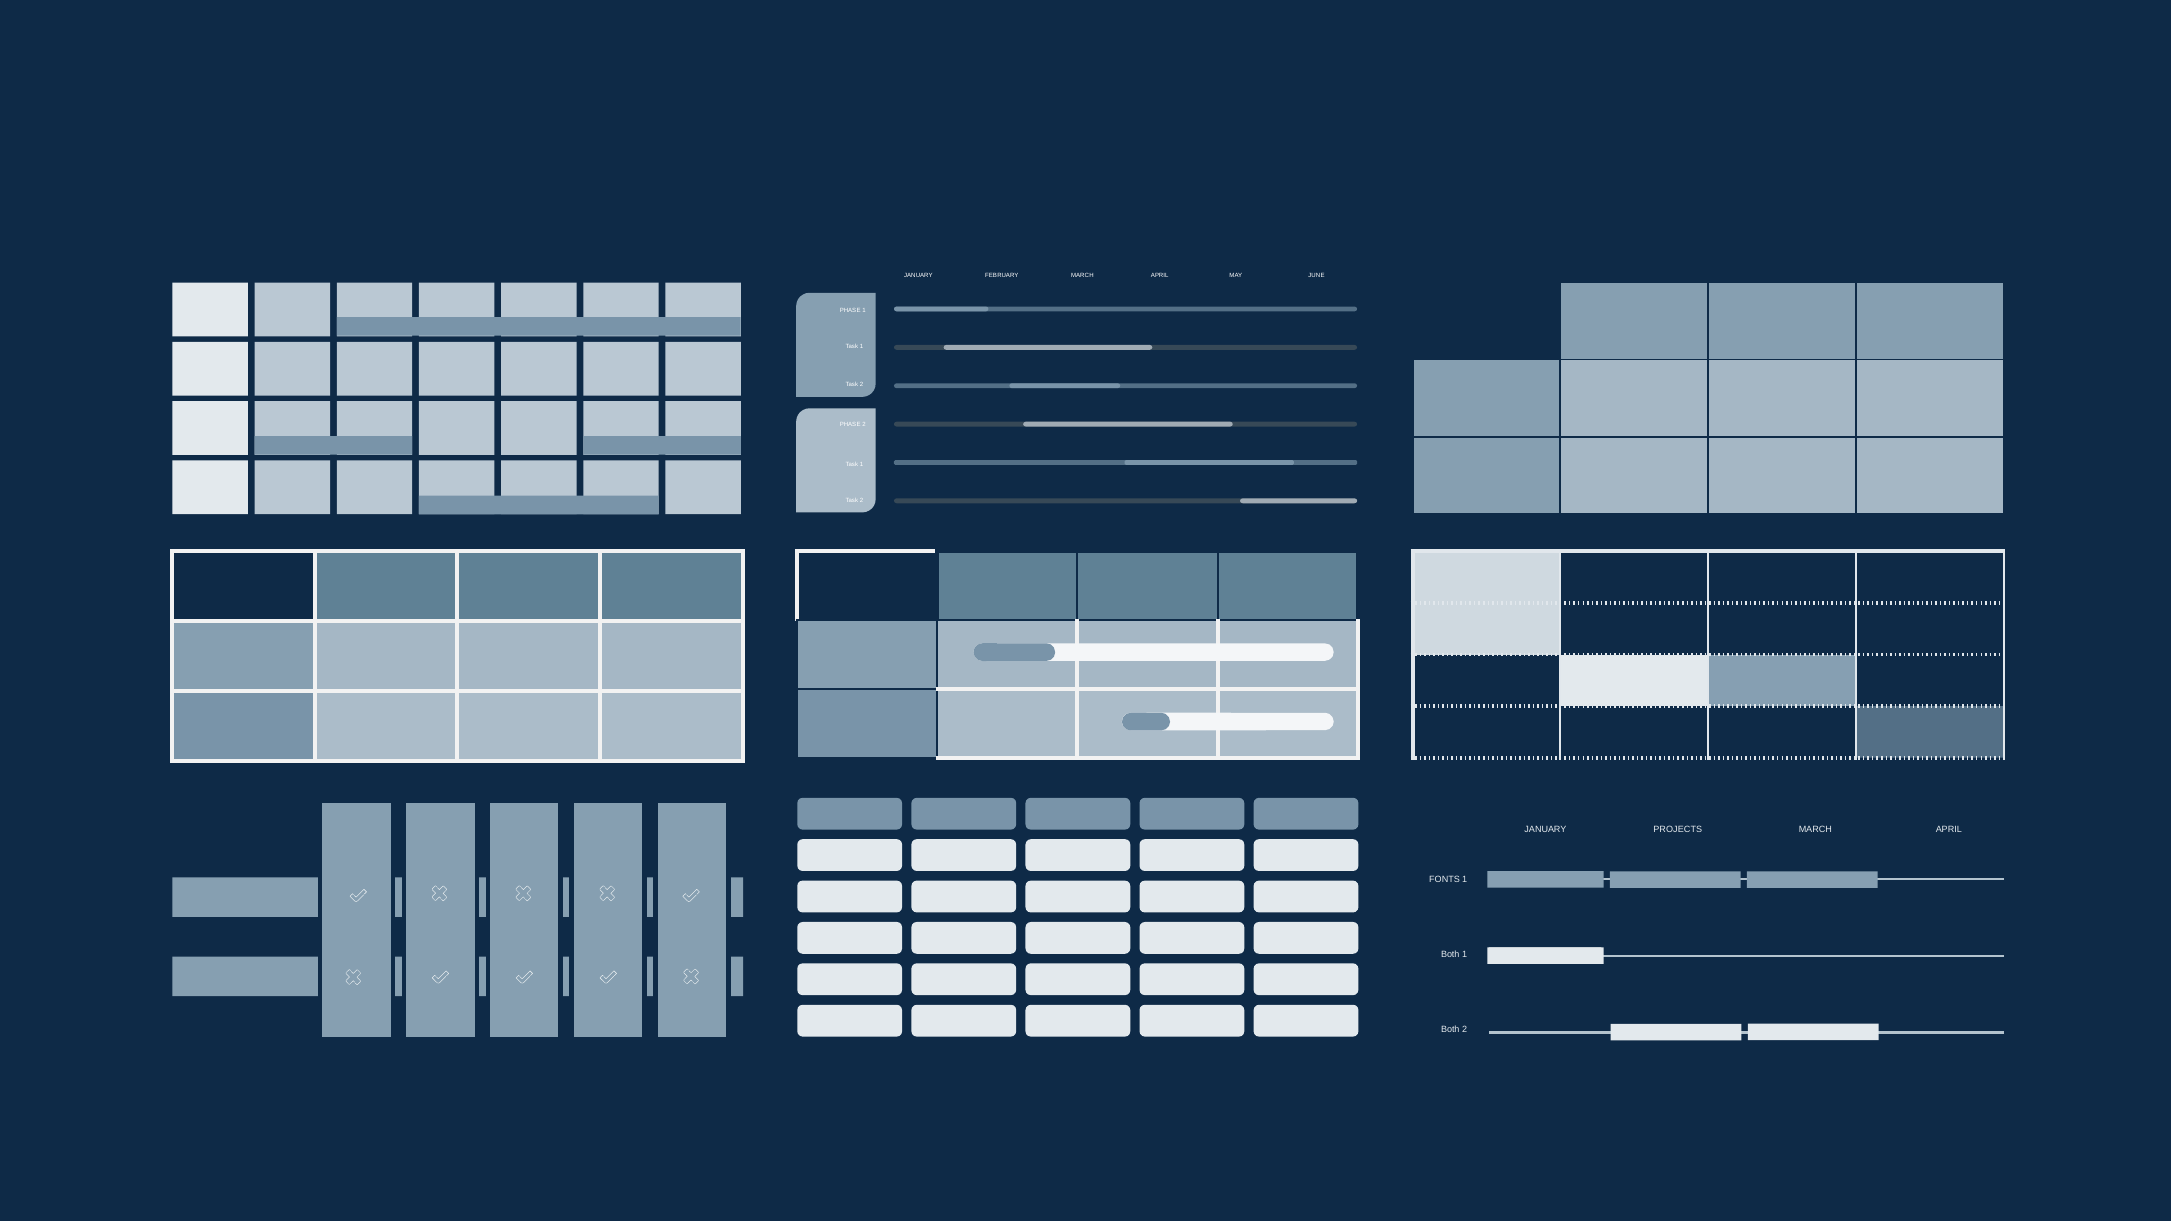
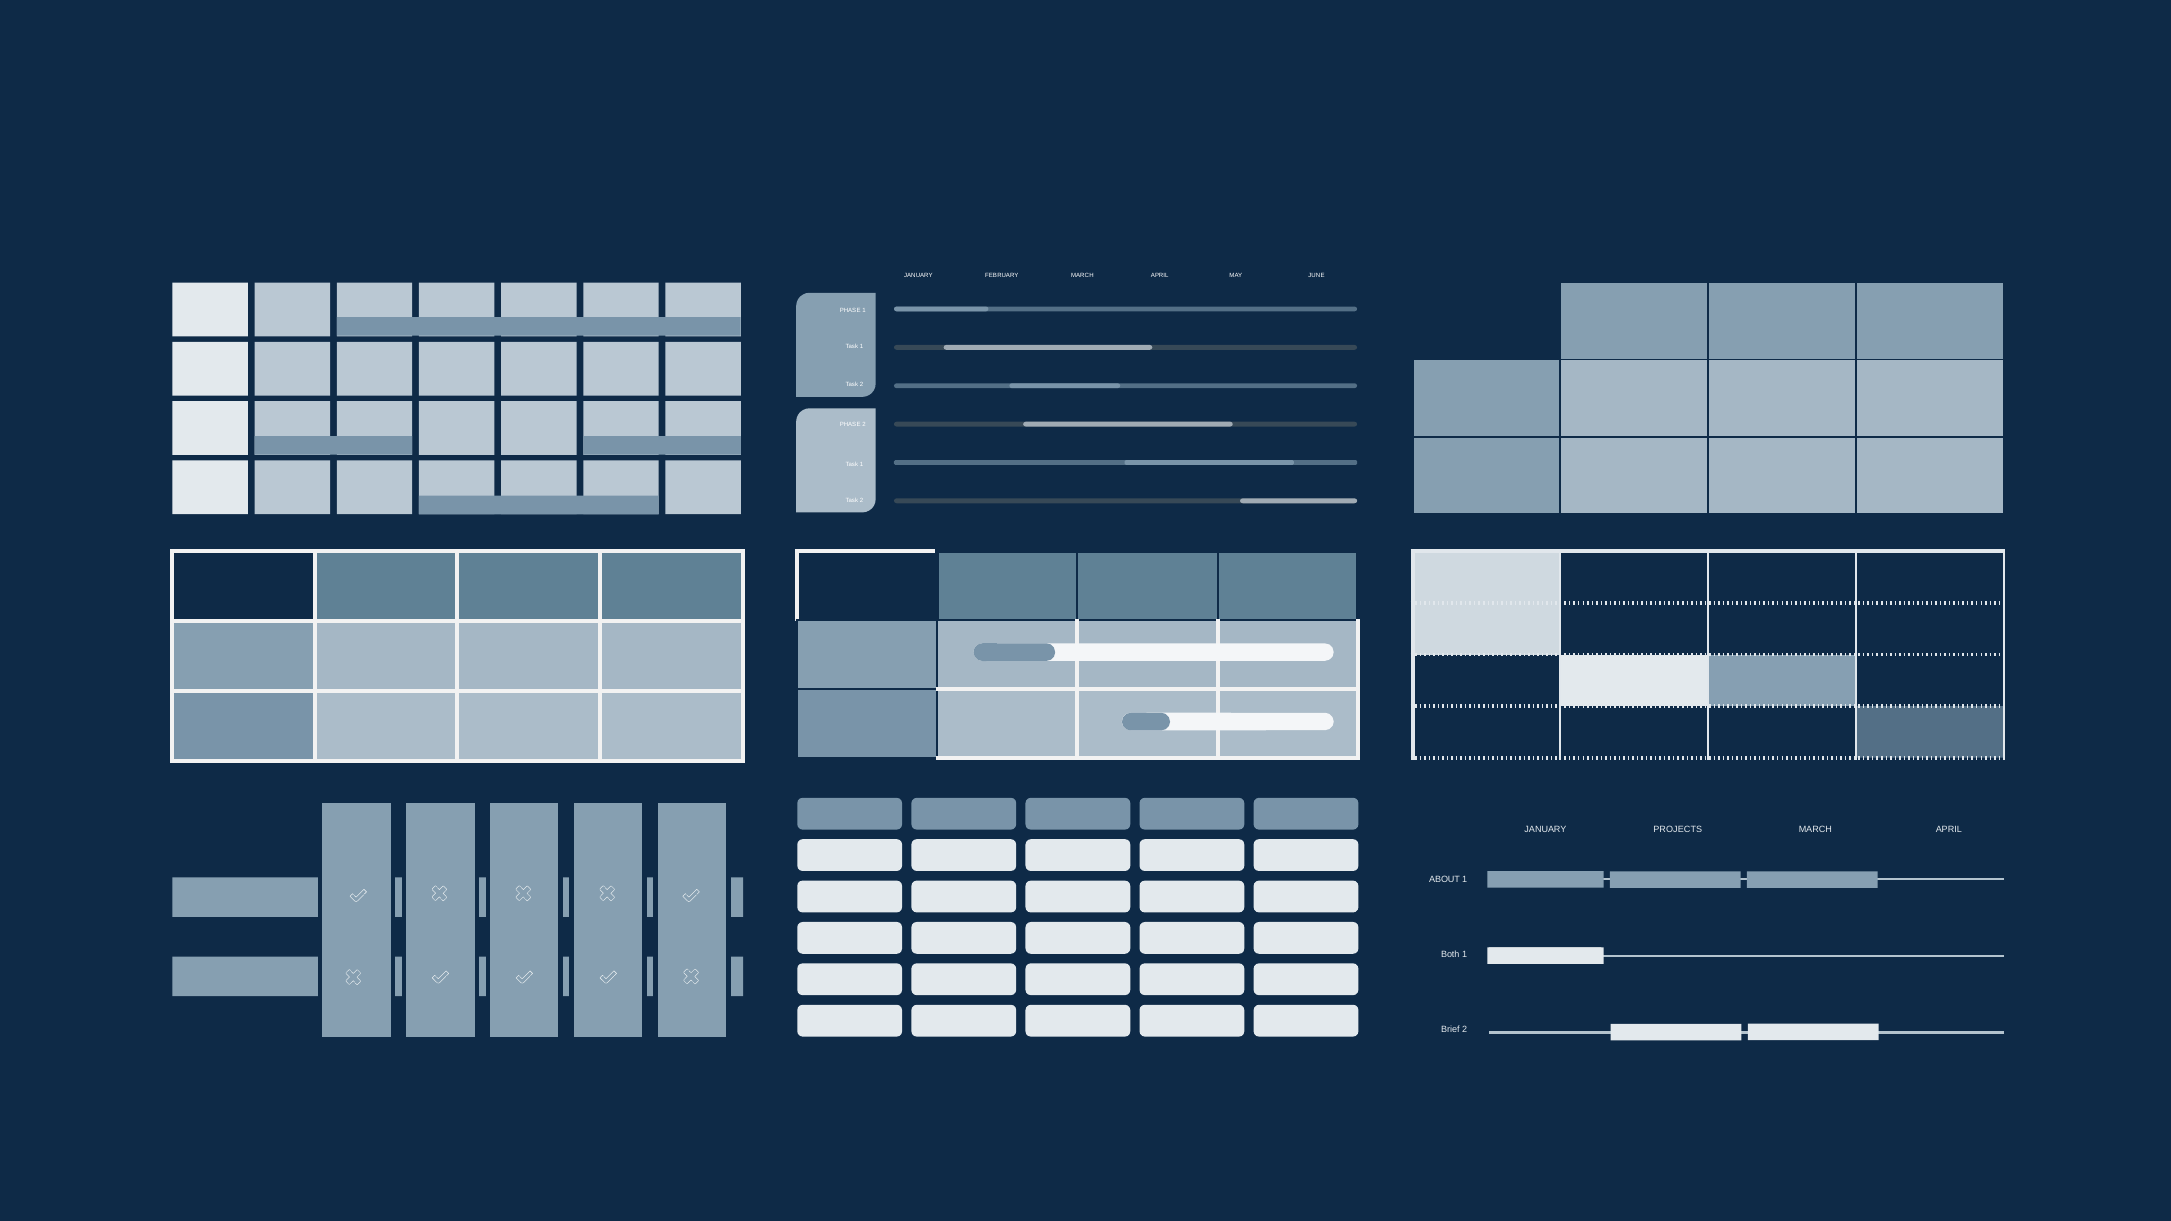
FONTS: FONTS -> ABOUT
Both at (1450, 1030): Both -> Brief
